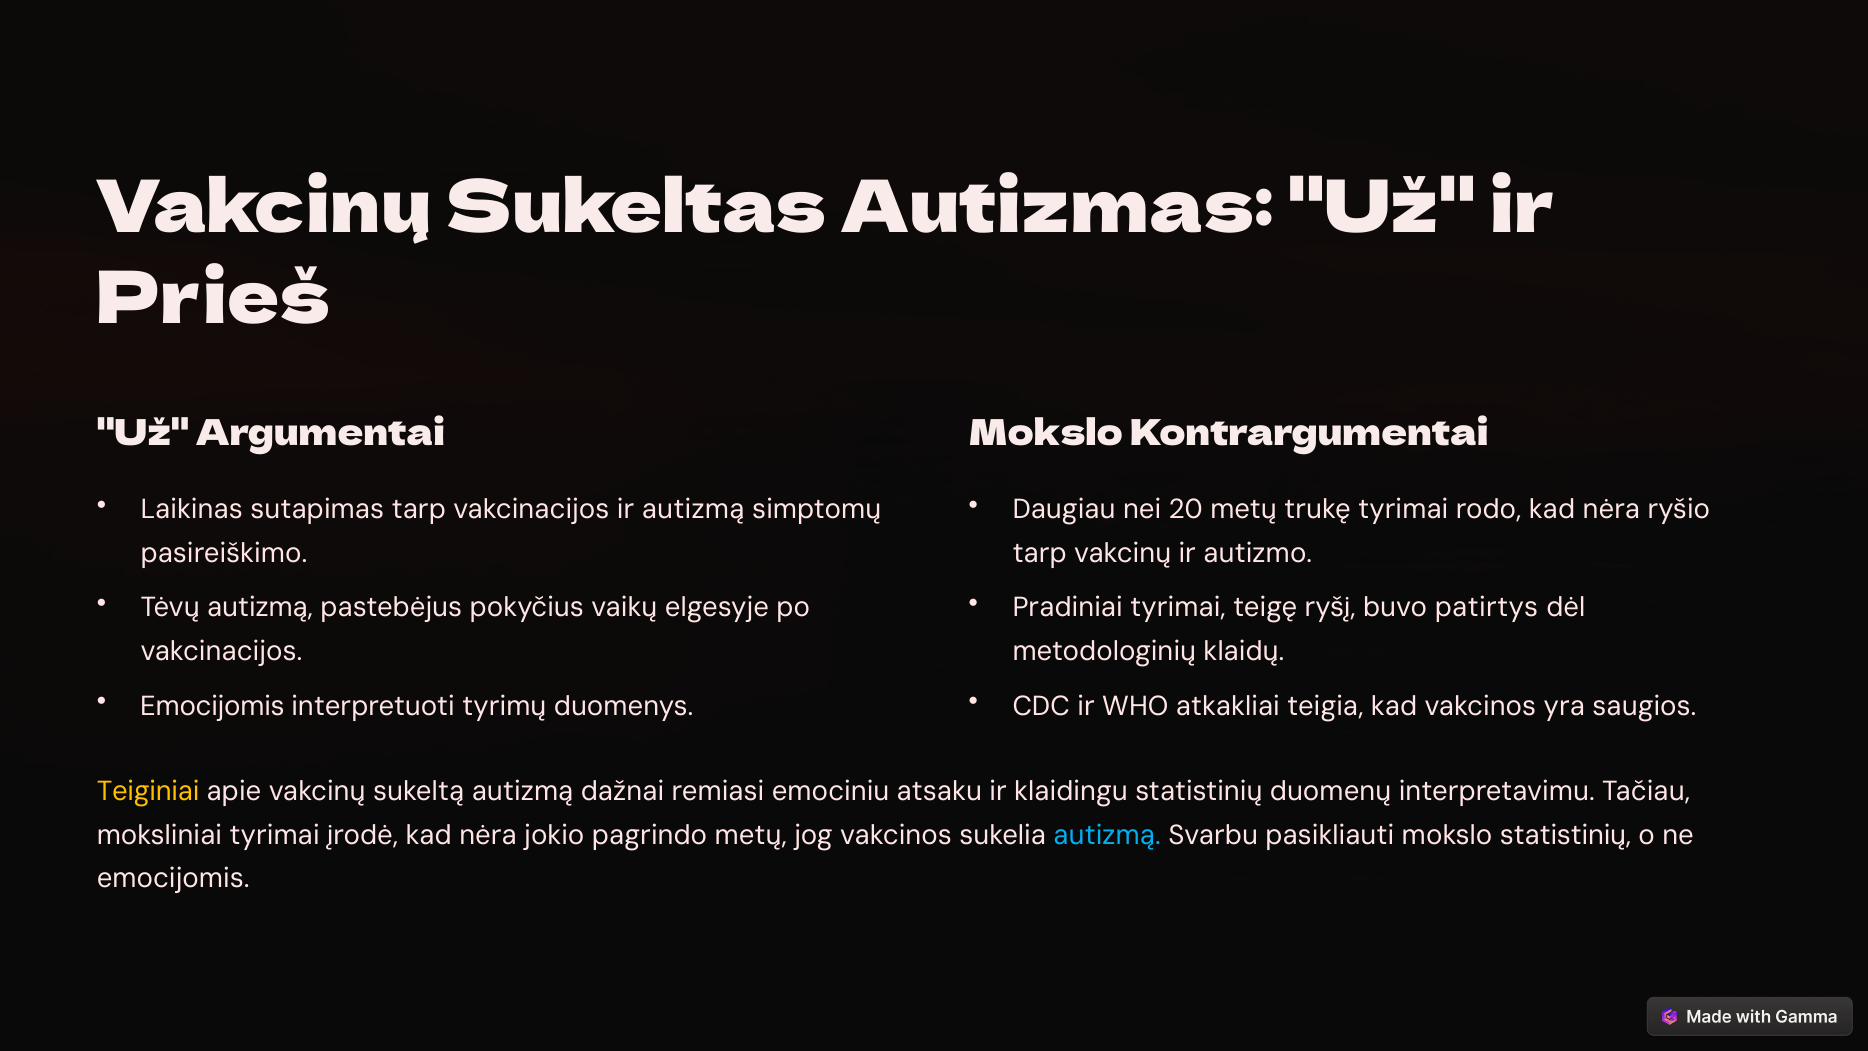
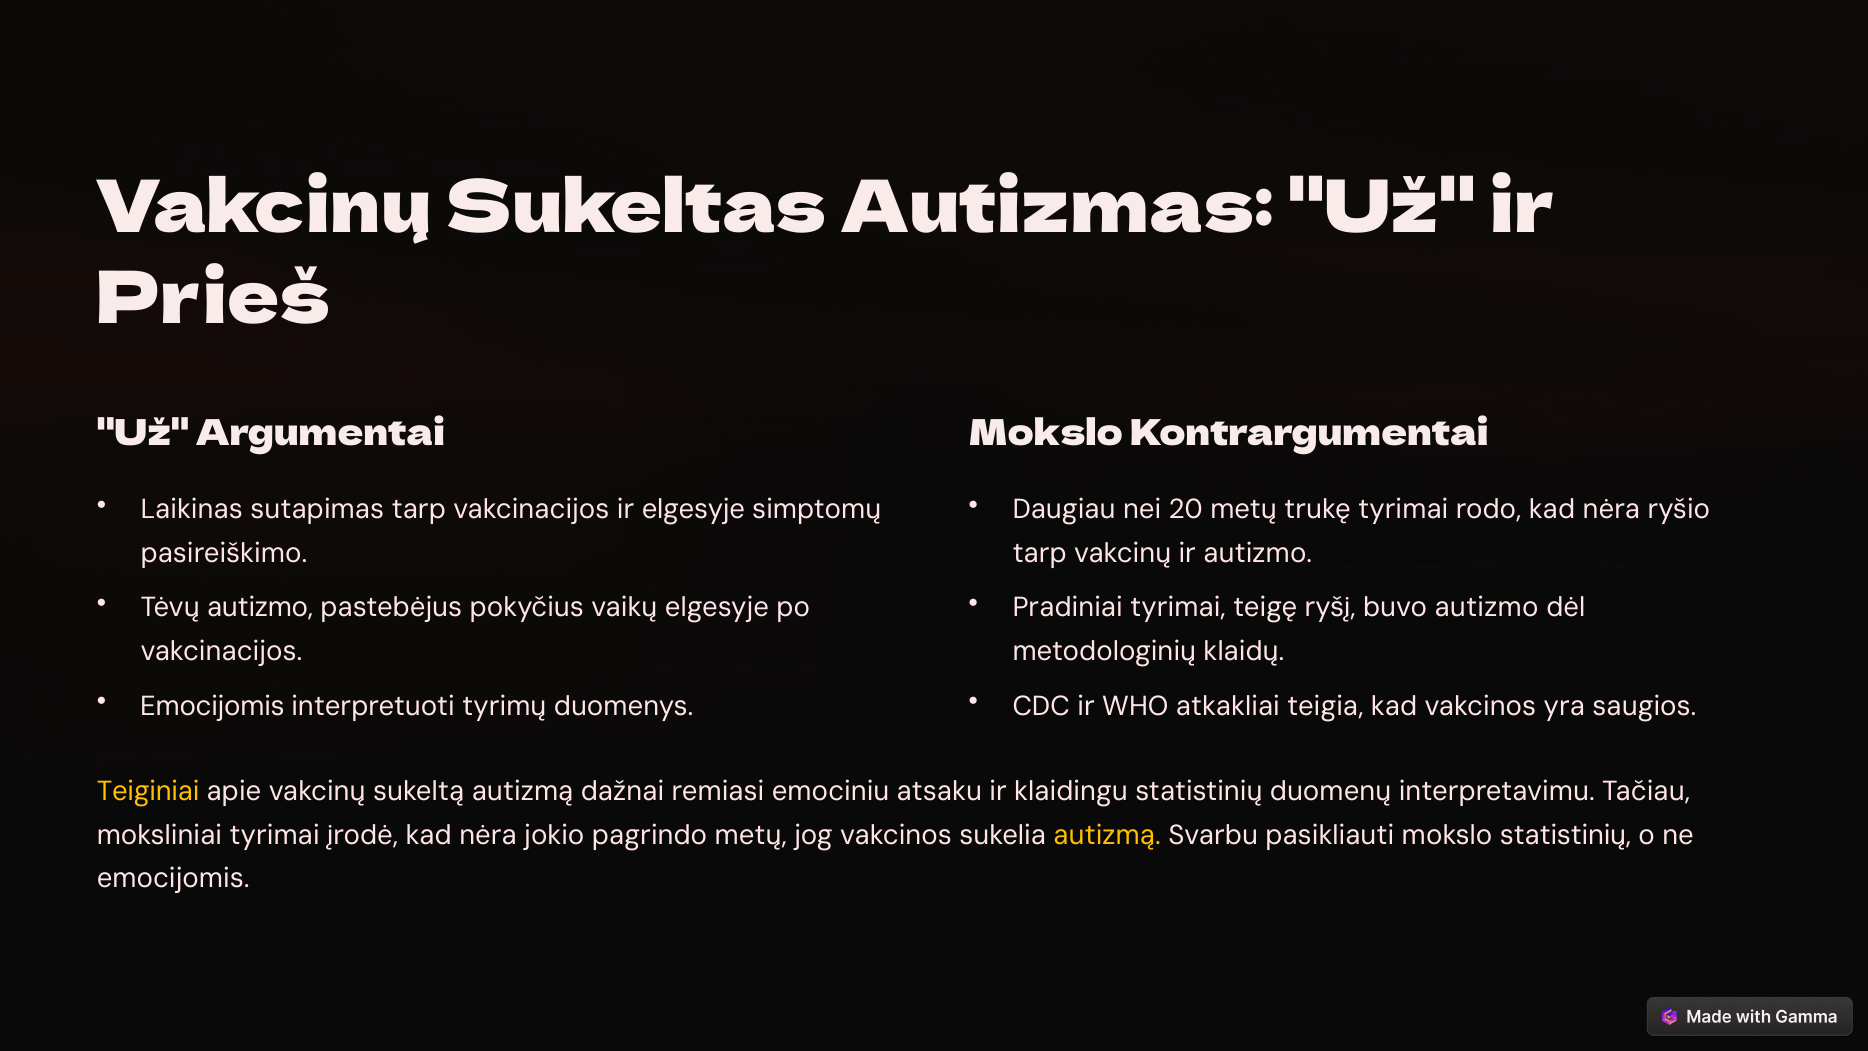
ir autizmą: autizmą -> elgesyje
Tėvų autizmą: autizmą -> autizmo
buvo patirtys: patirtys -> autizmo
autizmą at (1107, 835) colour: light blue -> yellow
